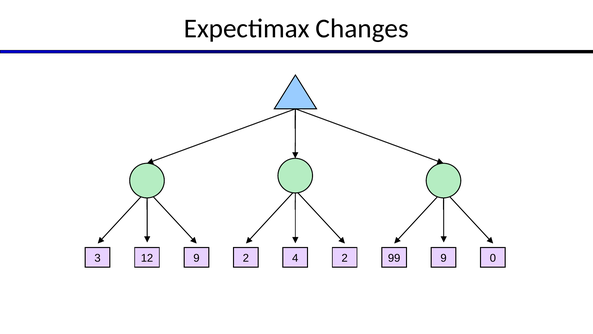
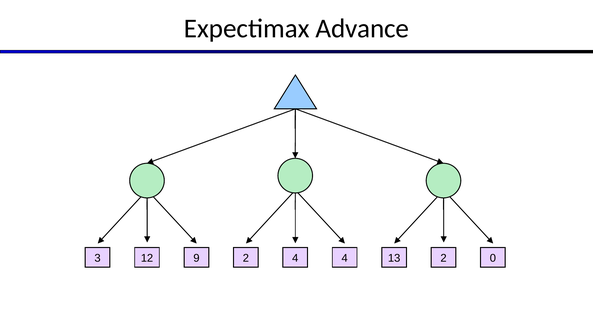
Changes: Changes -> Advance
4 2: 2 -> 4
99: 99 -> 13
9 9: 9 -> 2
